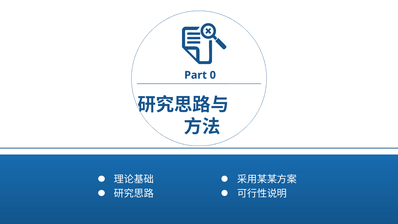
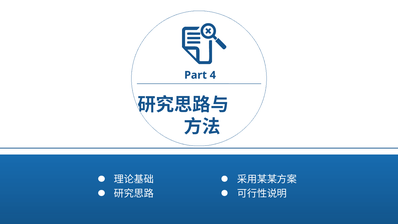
0: 0 -> 4
